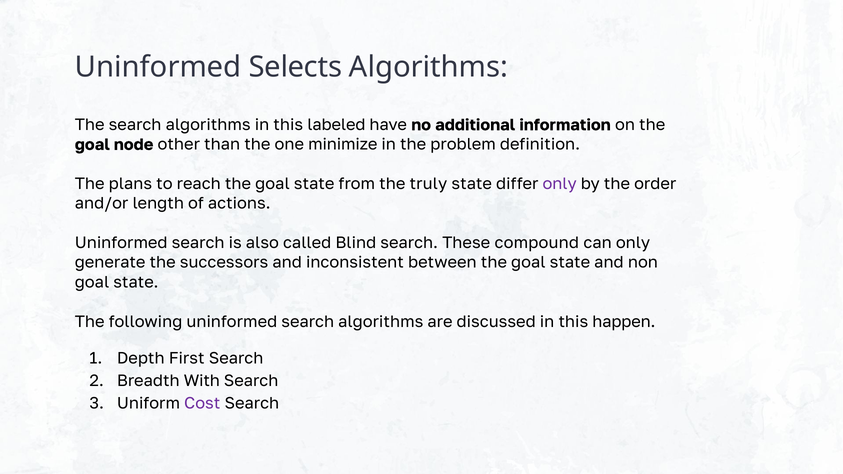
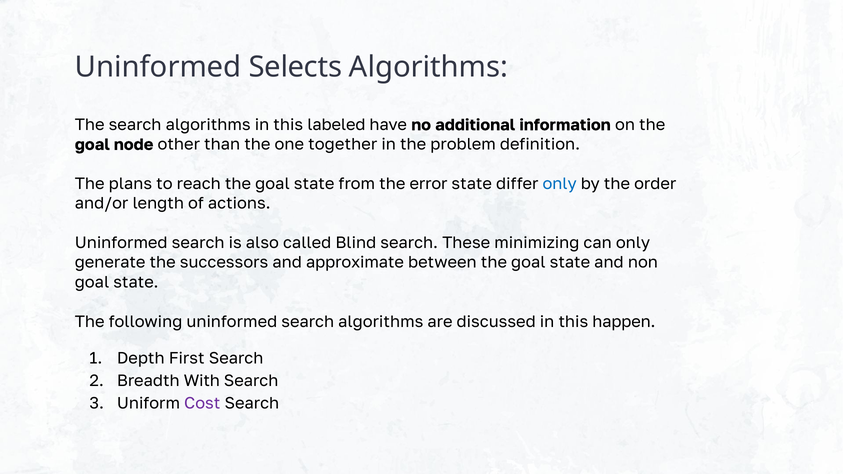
minimize: minimize -> together
truly: truly -> error
only at (560, 184) colour: purple -> blue
compound: compound -> minimizing
inconsistent: inconsistent -> approximate
